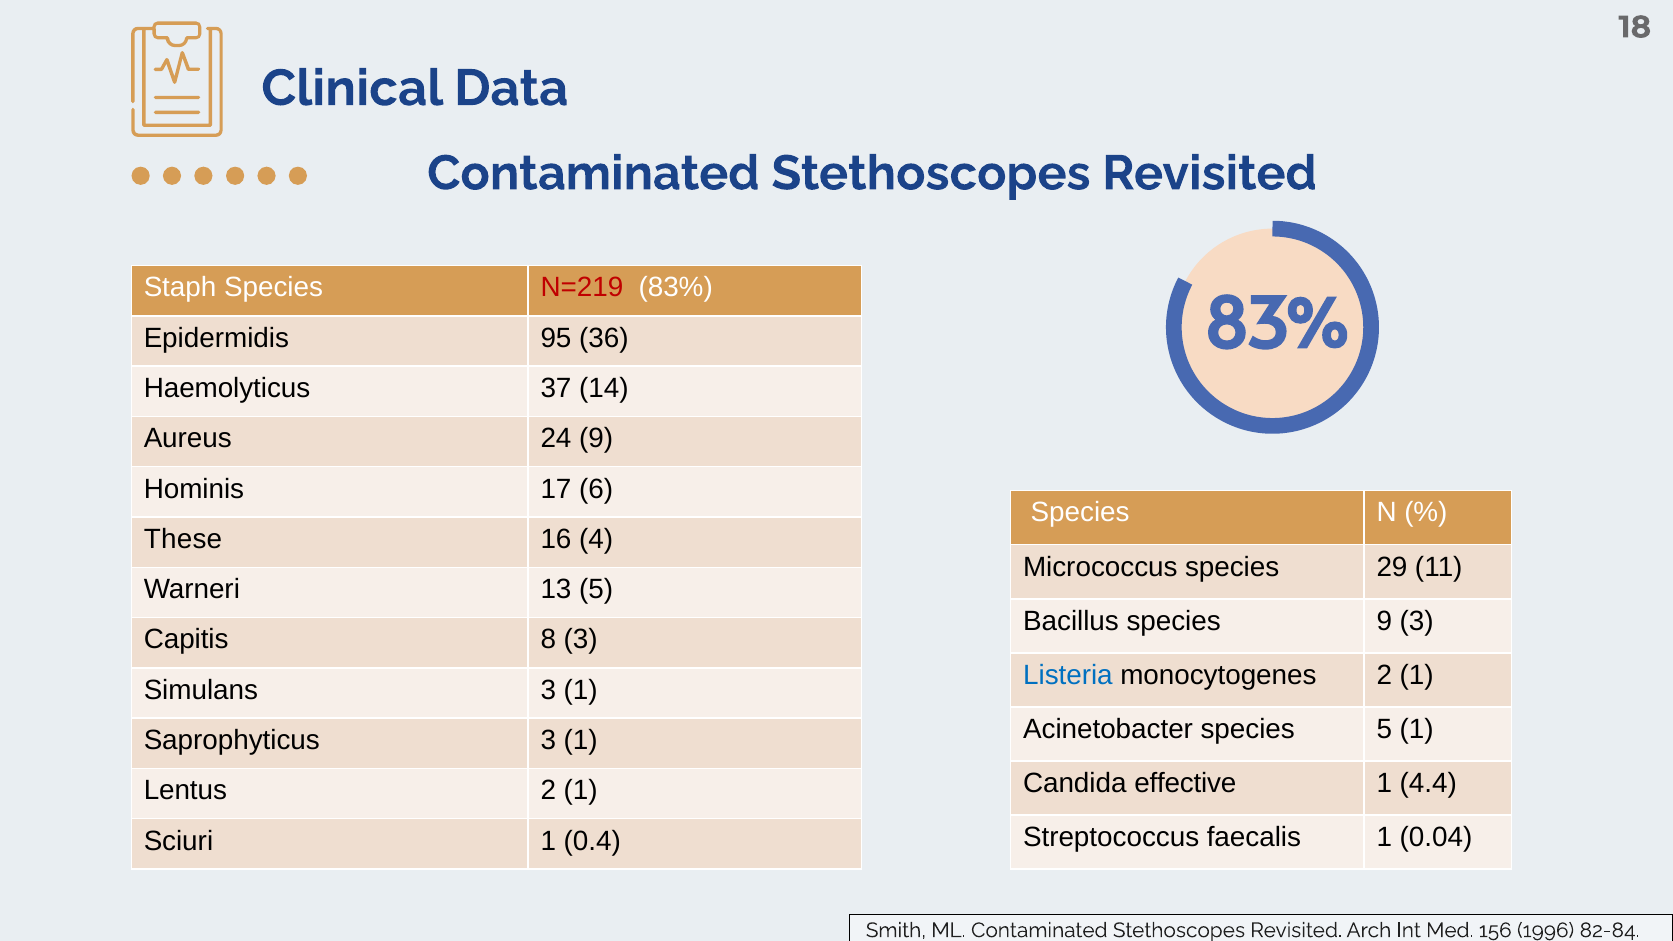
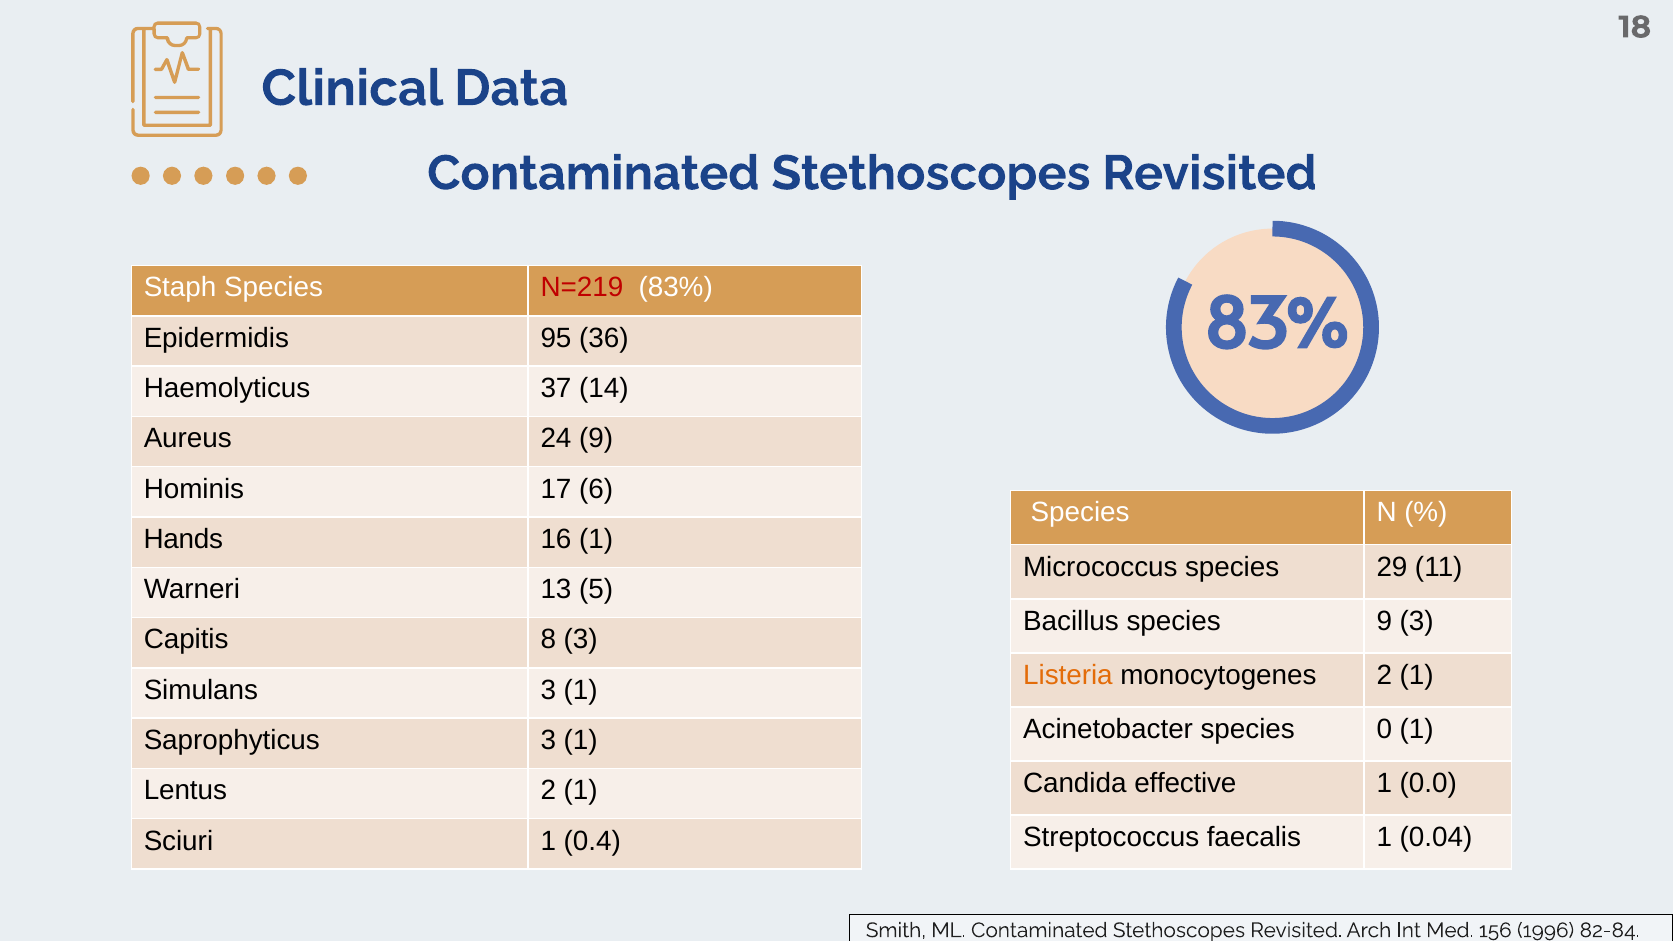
These: These -> Hands
16 4: 4 -> 1
Listeria colour: blue -> orange
species 5: 5 -> 0
4.4: 4.4 -> 0.0
